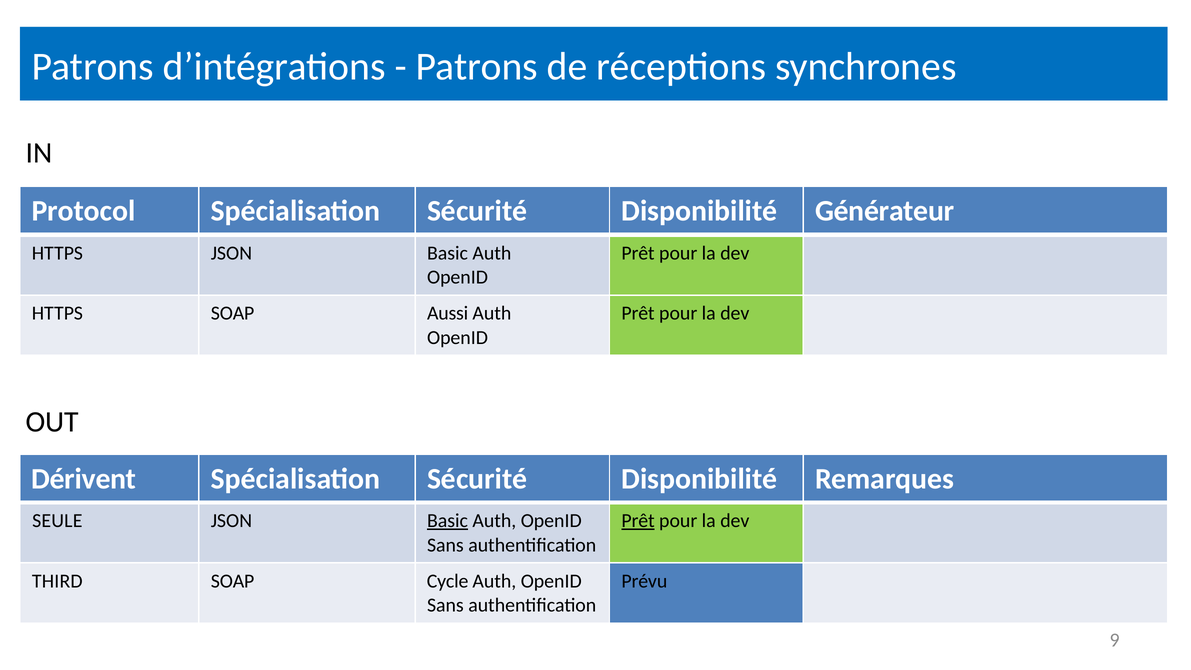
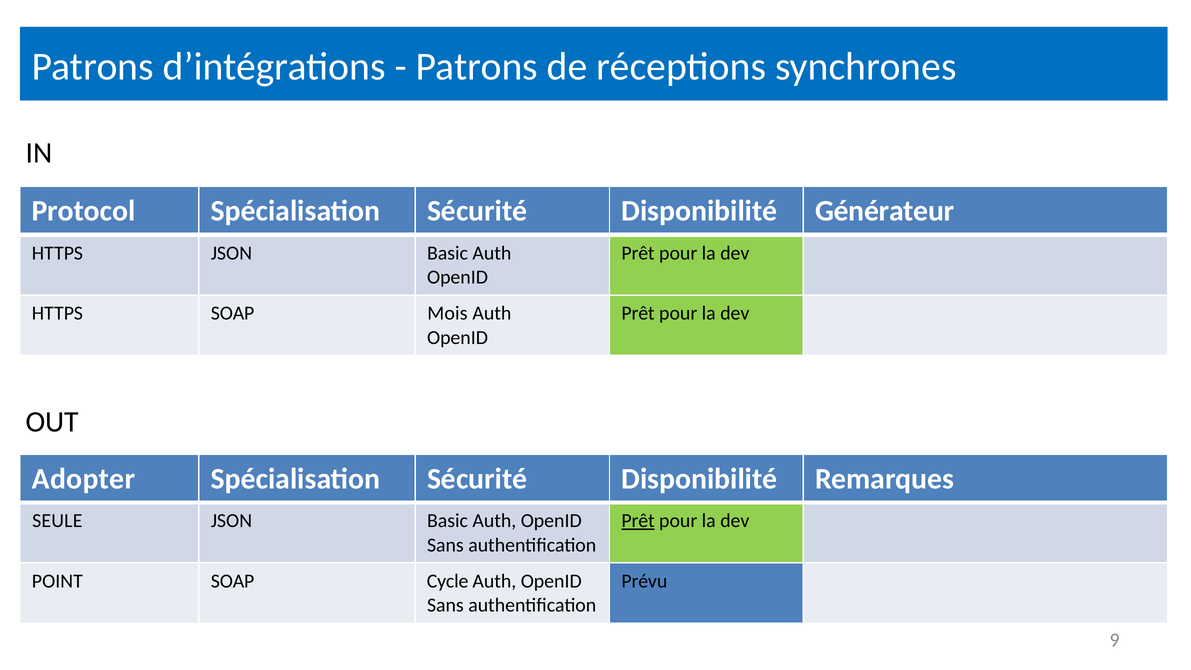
Aussi: Aussi -> Mois
Dérivent: Dérivent -> Adopter
Basic at (448, 521) underline: present -> none
THIRD: THIRD -> POINT
